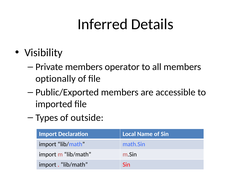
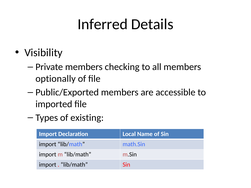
operator: operator -> checking
outside: outside -> existing
